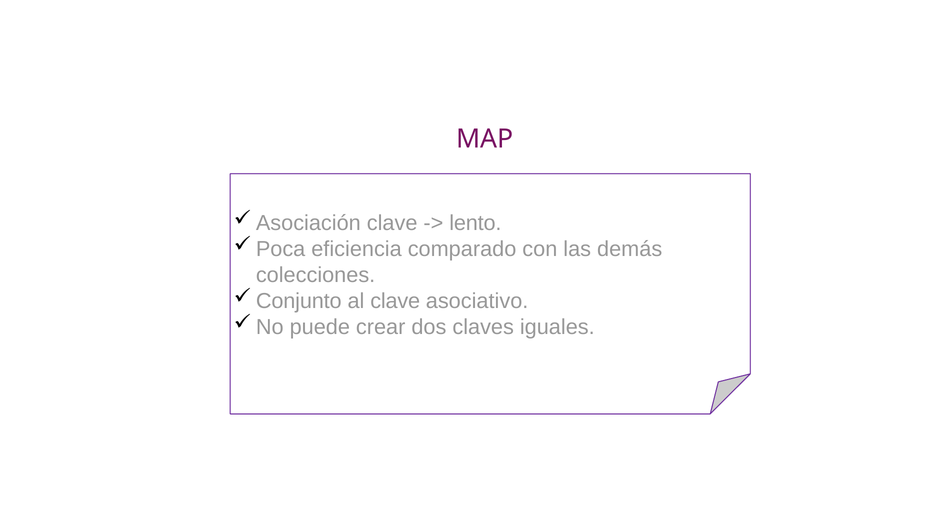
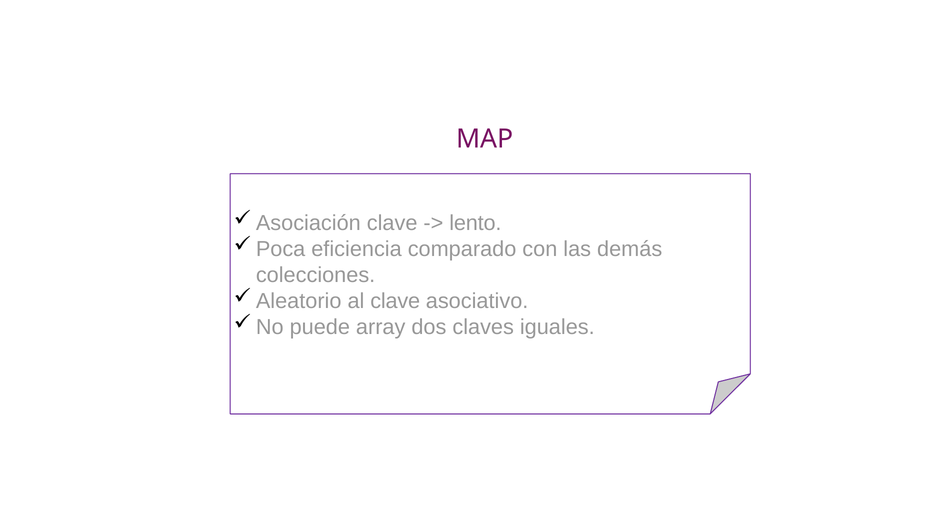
Conjunto: Conjunto -> Aleatorio
crear: crear -> array
